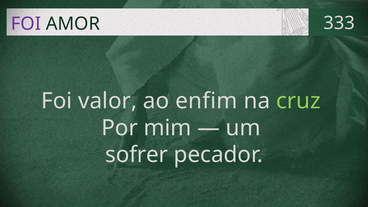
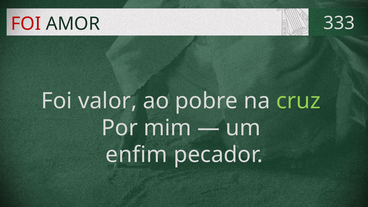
FOI at (26, 24) colour: purple -> red
enfim: enfim -> pobre
sofrer: sofrer -> enfim
